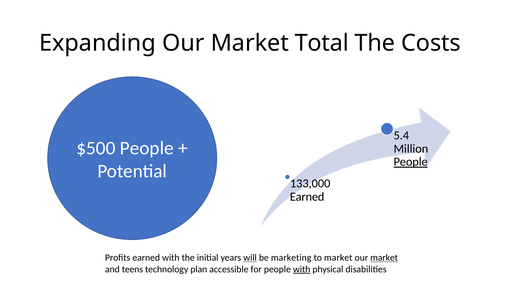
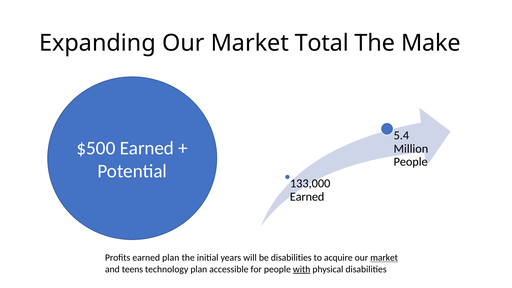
Costs: Costs -> Make
$500 People: People -> Earned
People at (411, 162) underline: present -> none
earned with: with -> plan
will underline: present -> none
be marketing: marketing -> disabilities
to market: market -> acquire
